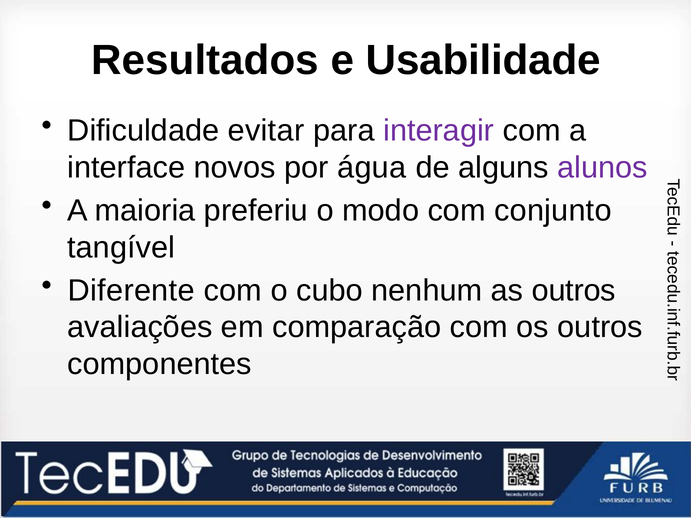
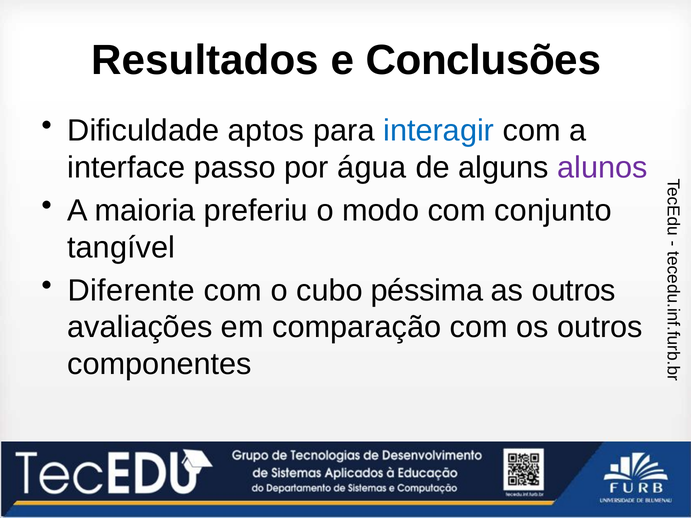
Usabilidade: Usabilidade -> Conclusões
evitar: evitar -> aptos
interagir colour: purple -> blue
novos: novos -> passo
nenhum: nenhum -> péssima
